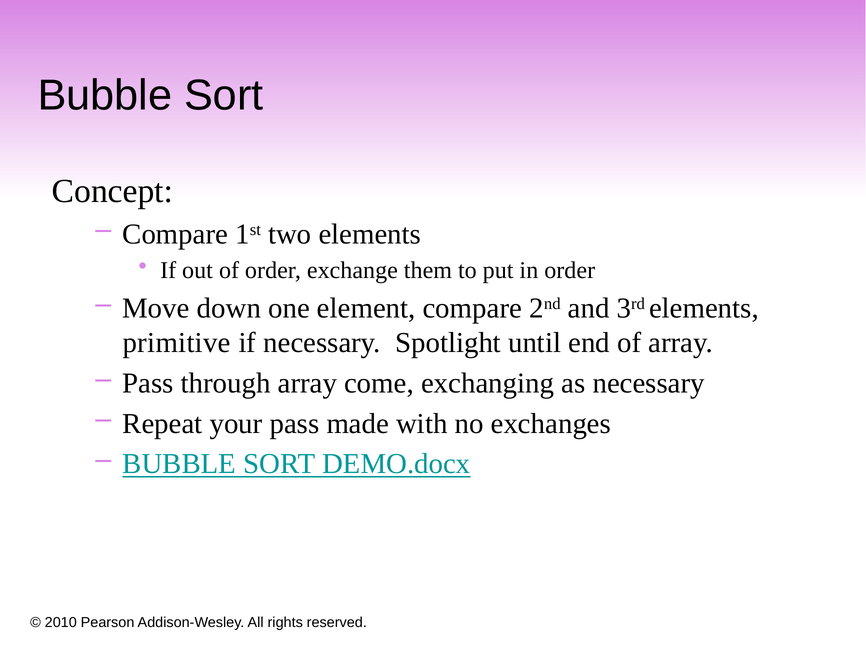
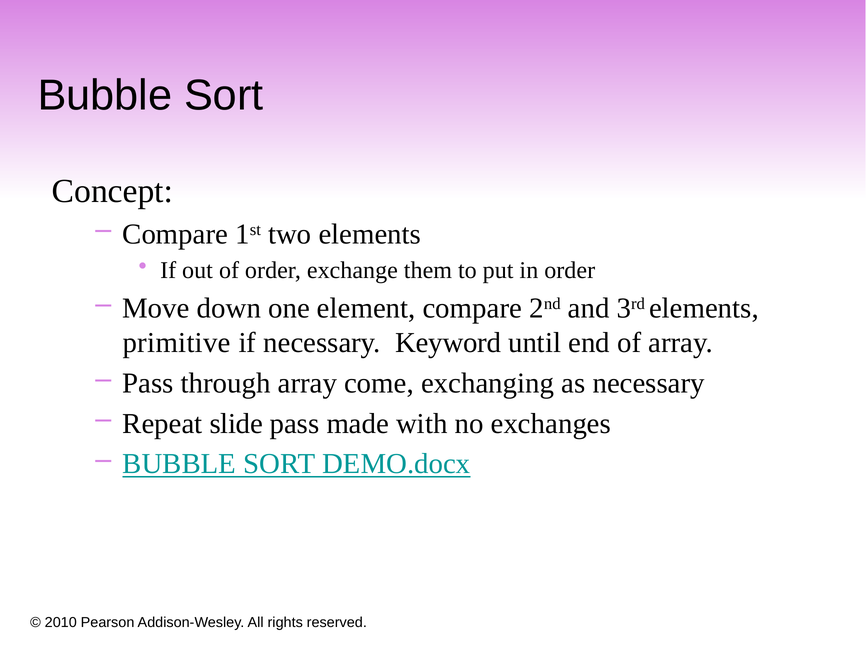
Spotlight: Spotlight -> Keyword
your: your -> slide
